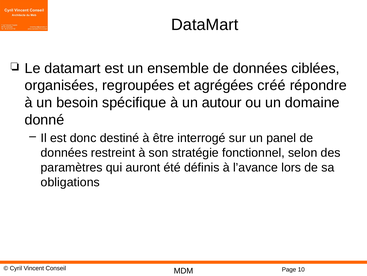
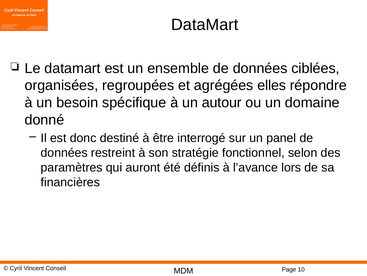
créé: créé -> elles
obligations: obligations -> financières
